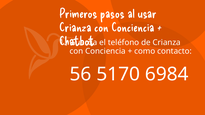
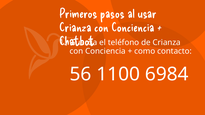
5170: 5170 -> 1100
